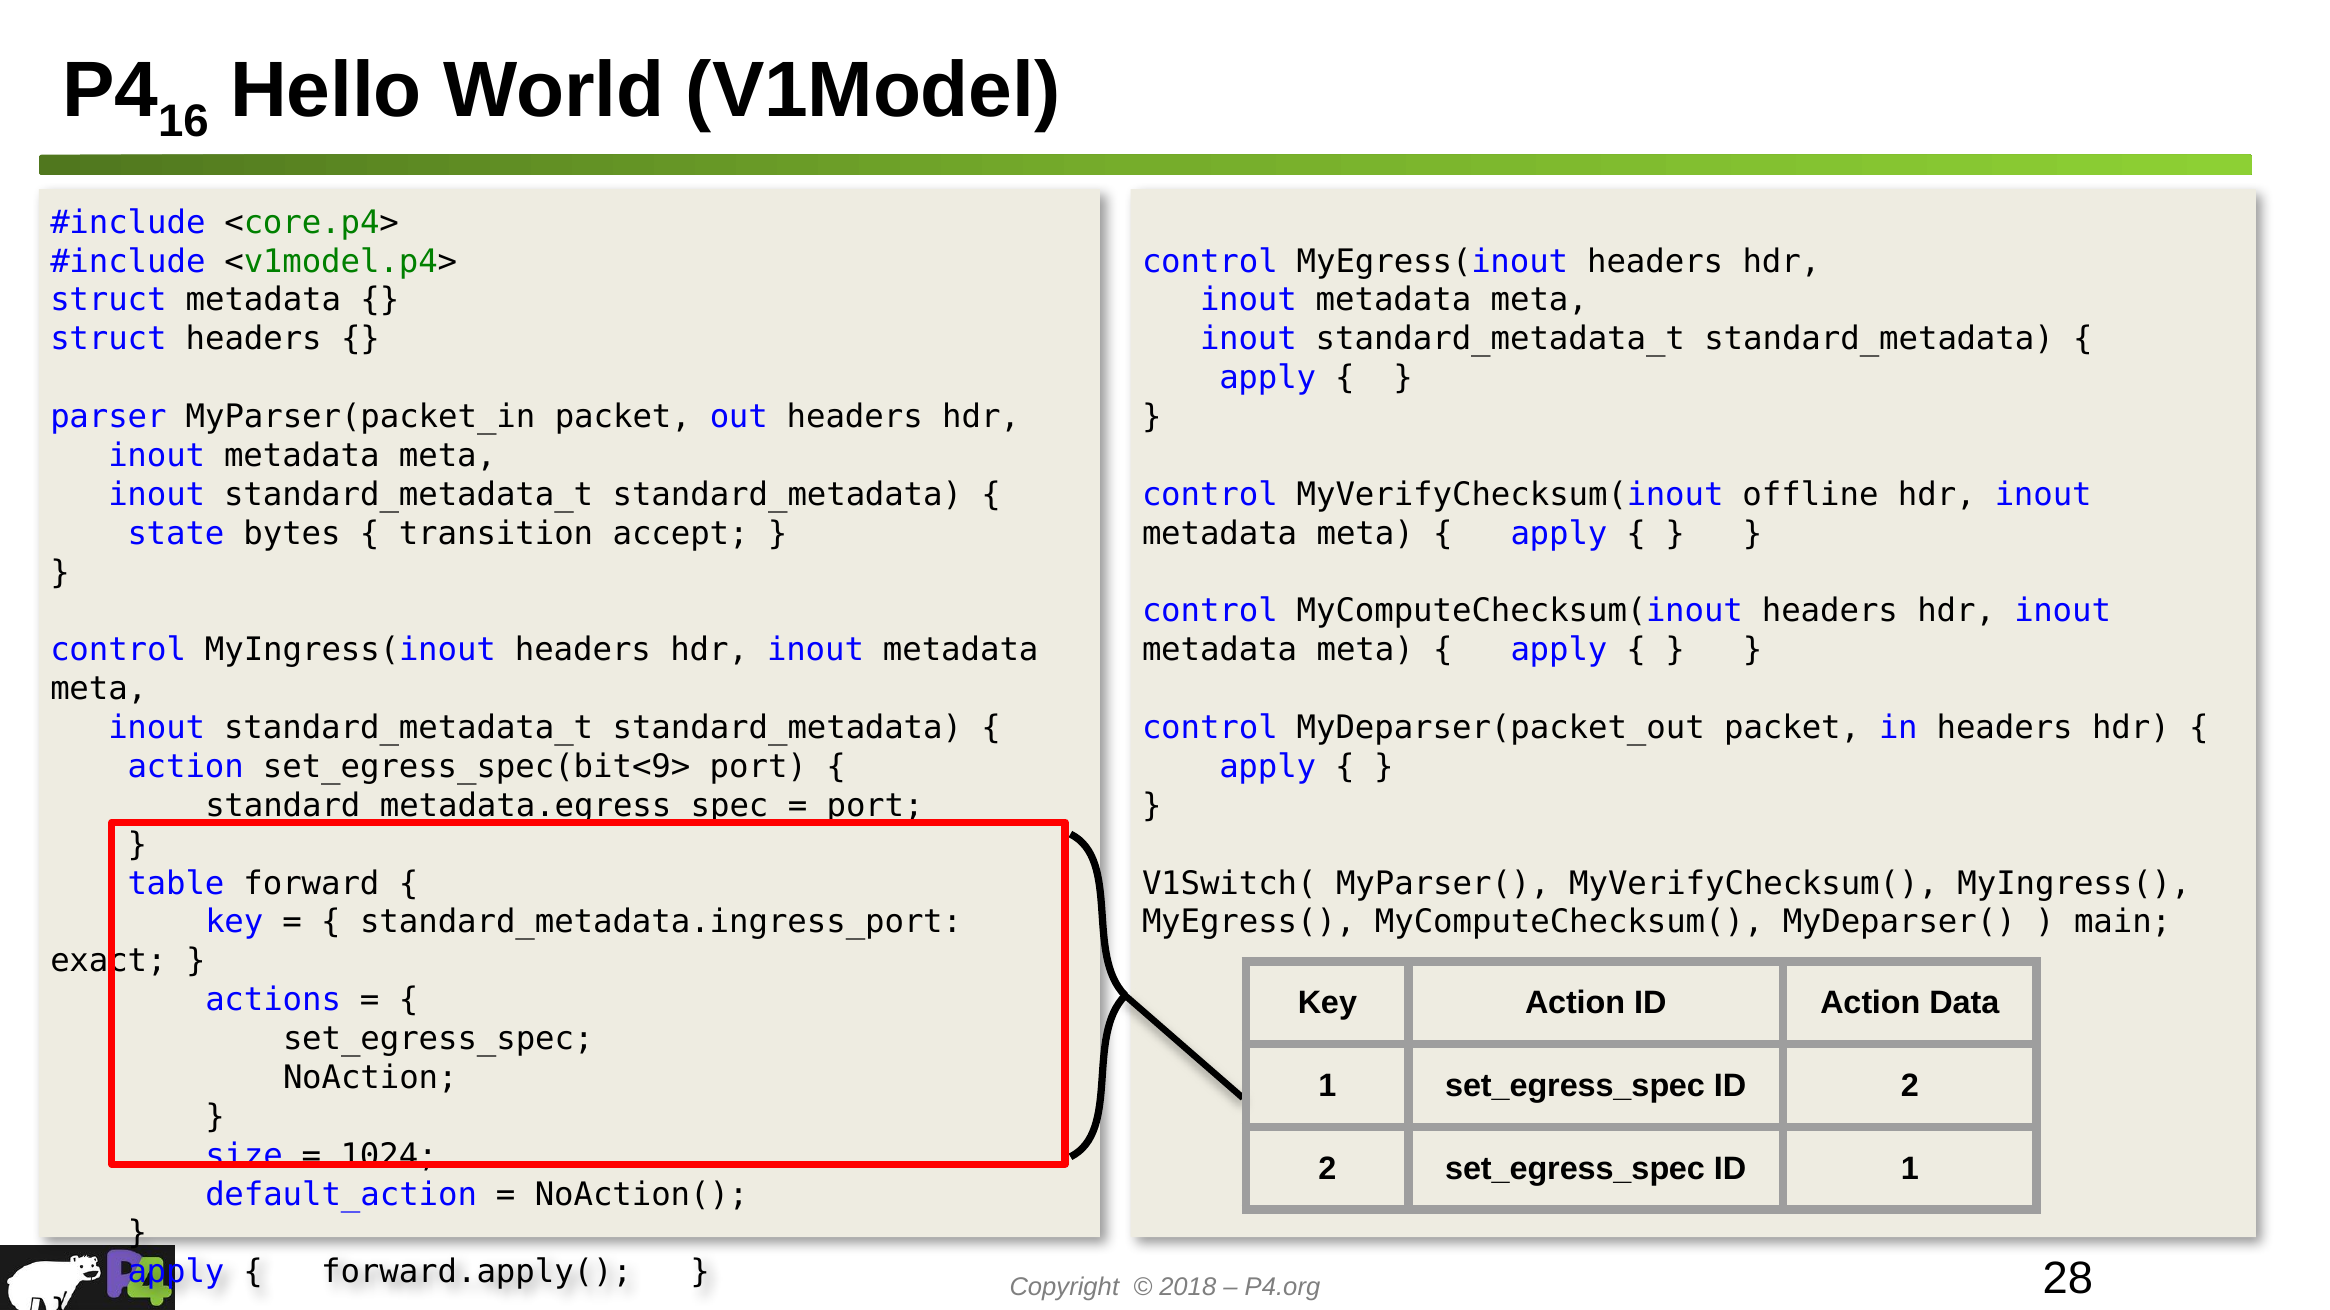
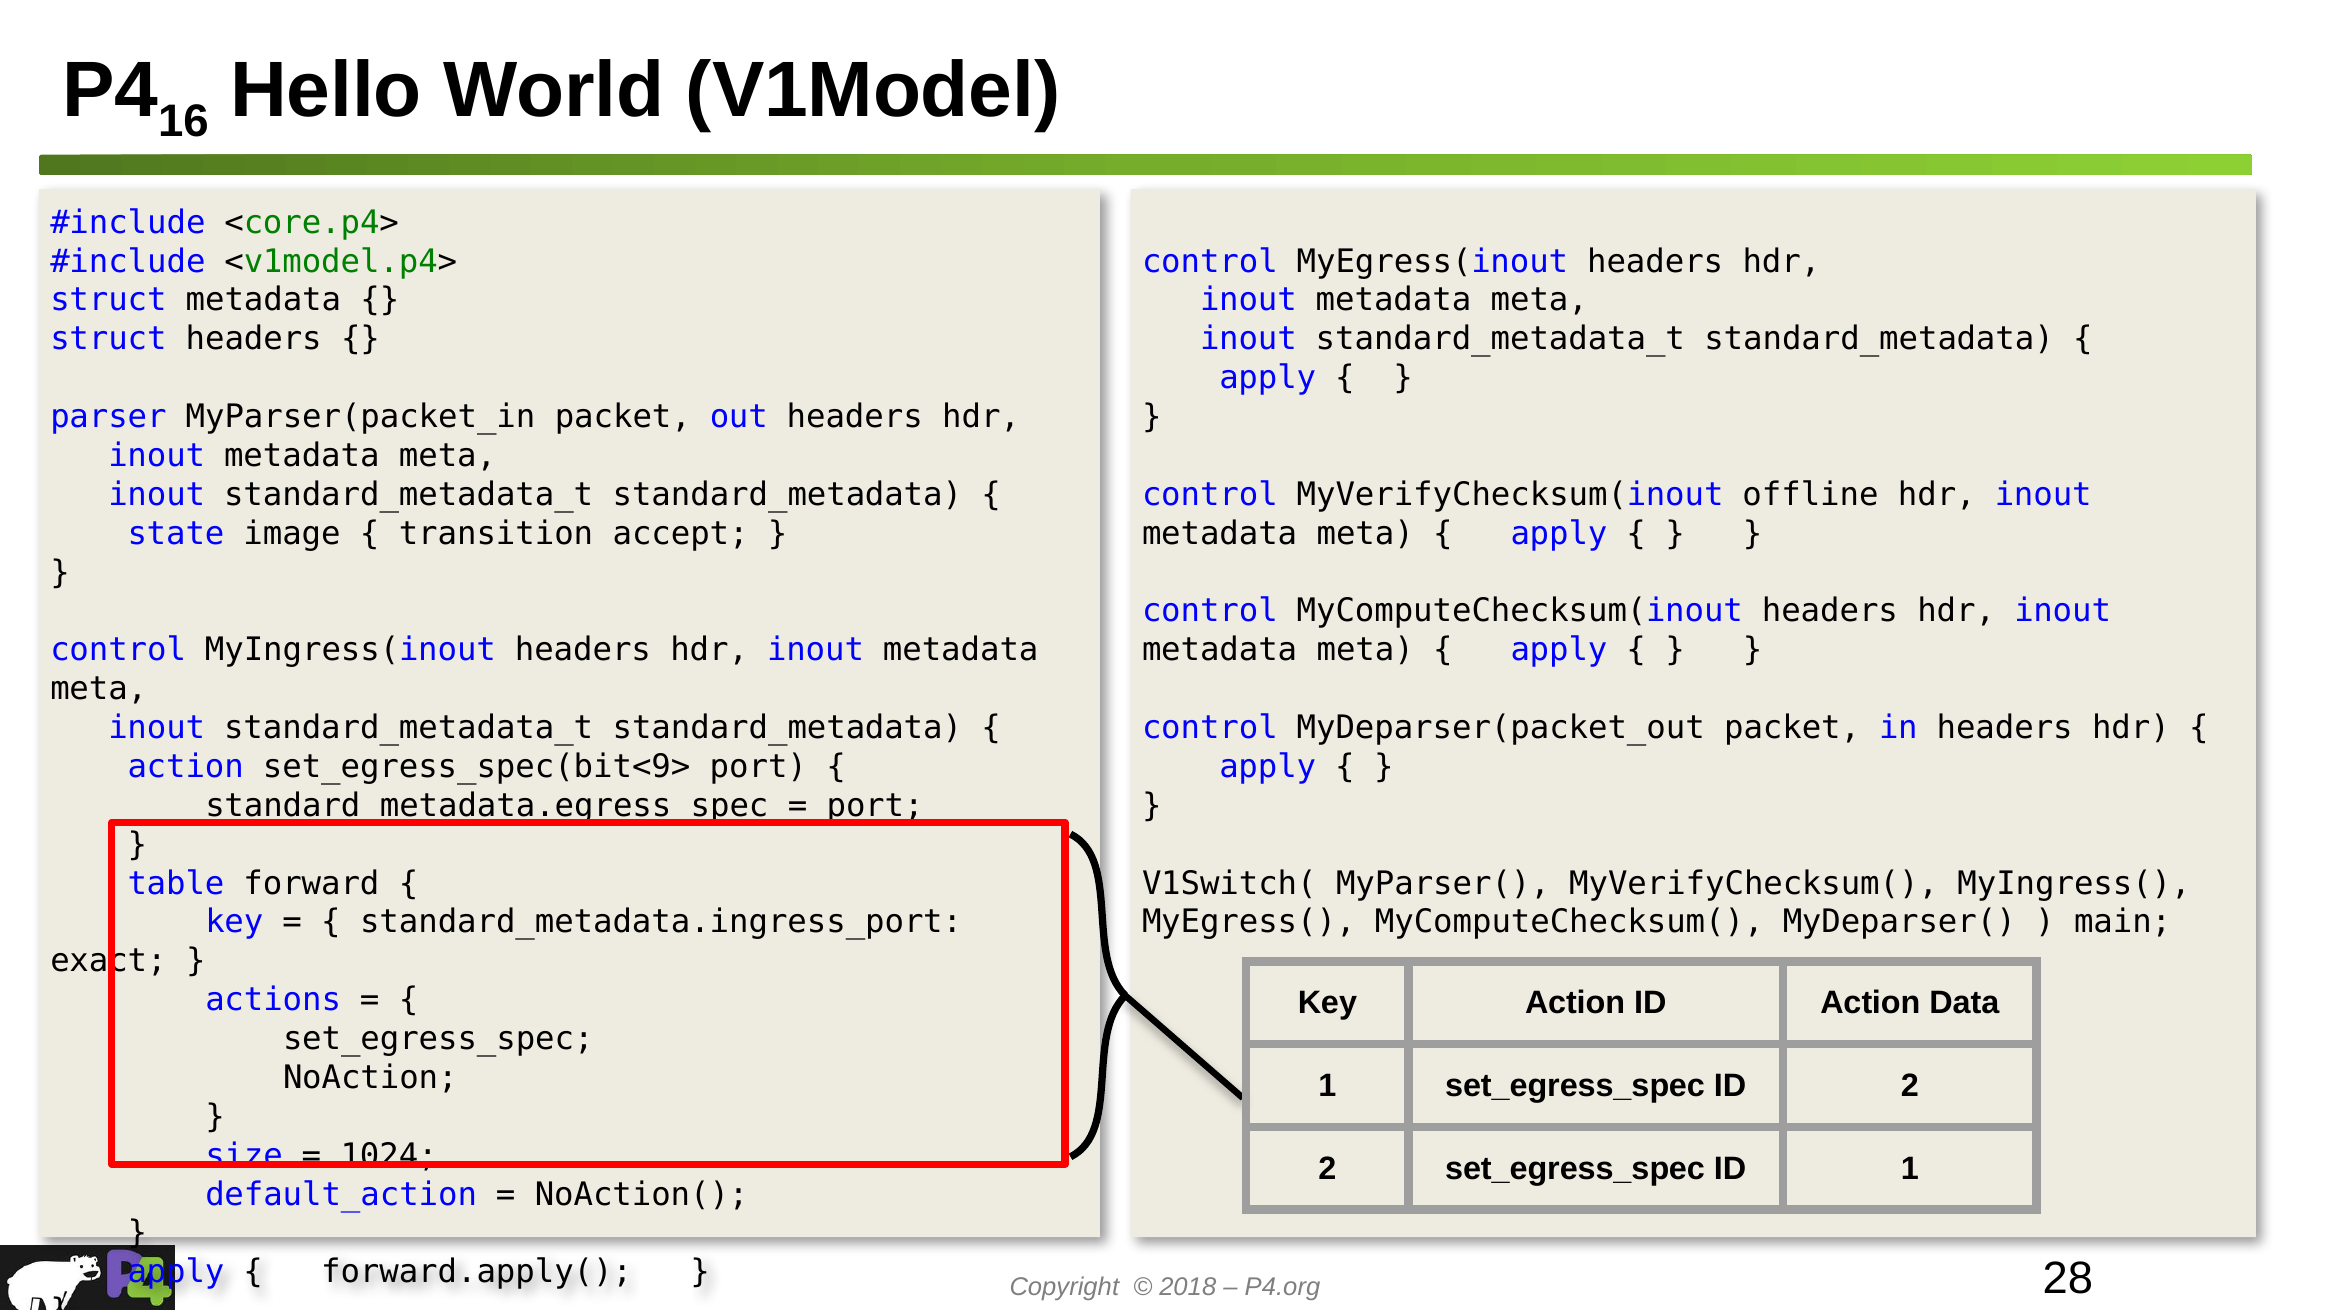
bytes: bytes -> image
